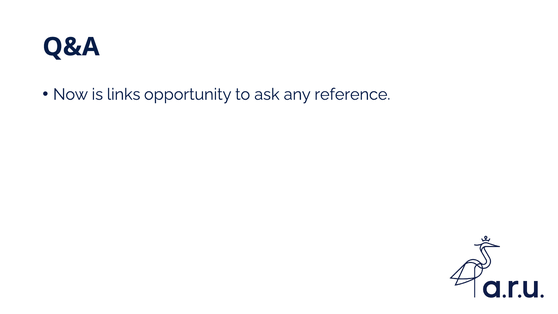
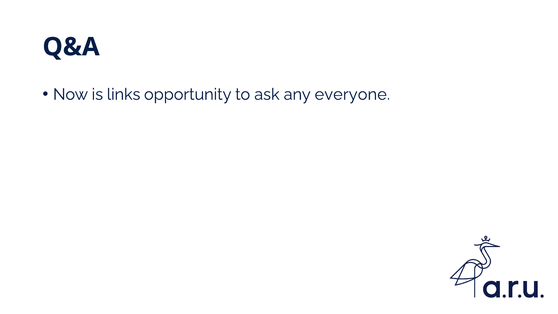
reference: reference -> everyone
